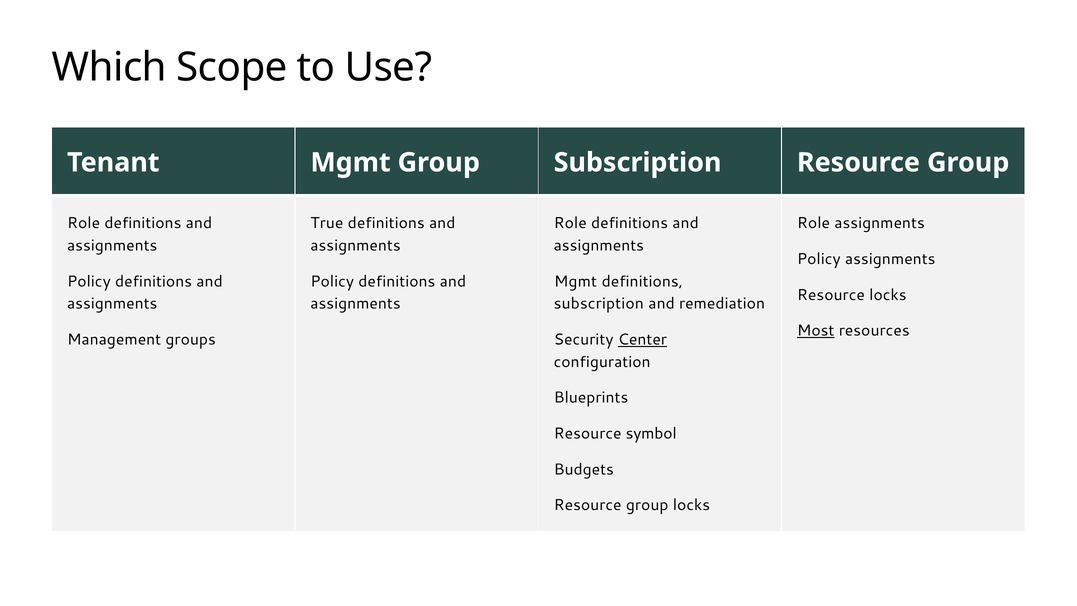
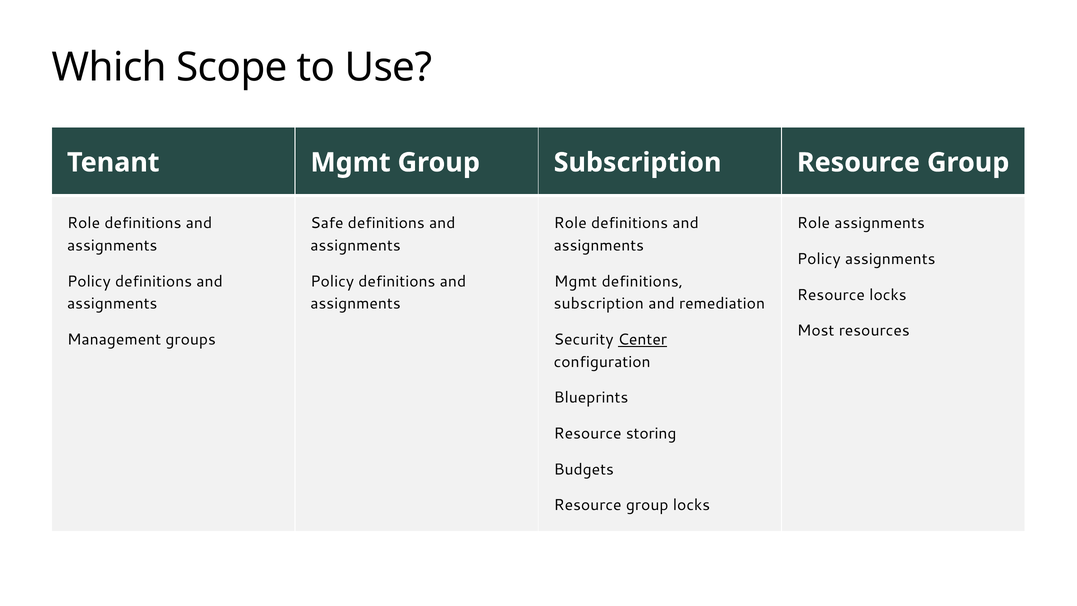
True: True -> Safe
Most underline: present -> none
symbol: symbol -> storing
